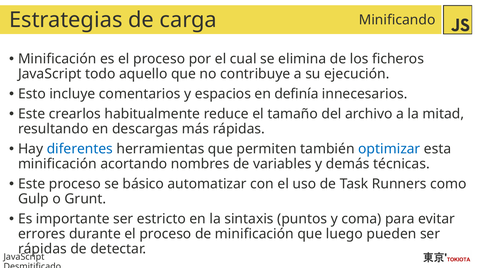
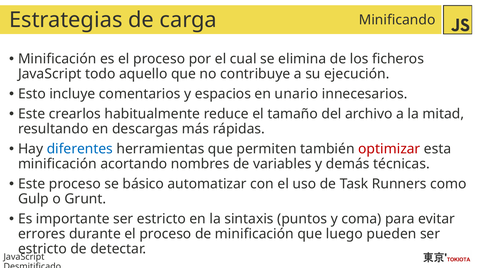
definía: definía -> unario
optimizar colour: blue -> red
rápidas at (42, 249): rápidas -> estricto
